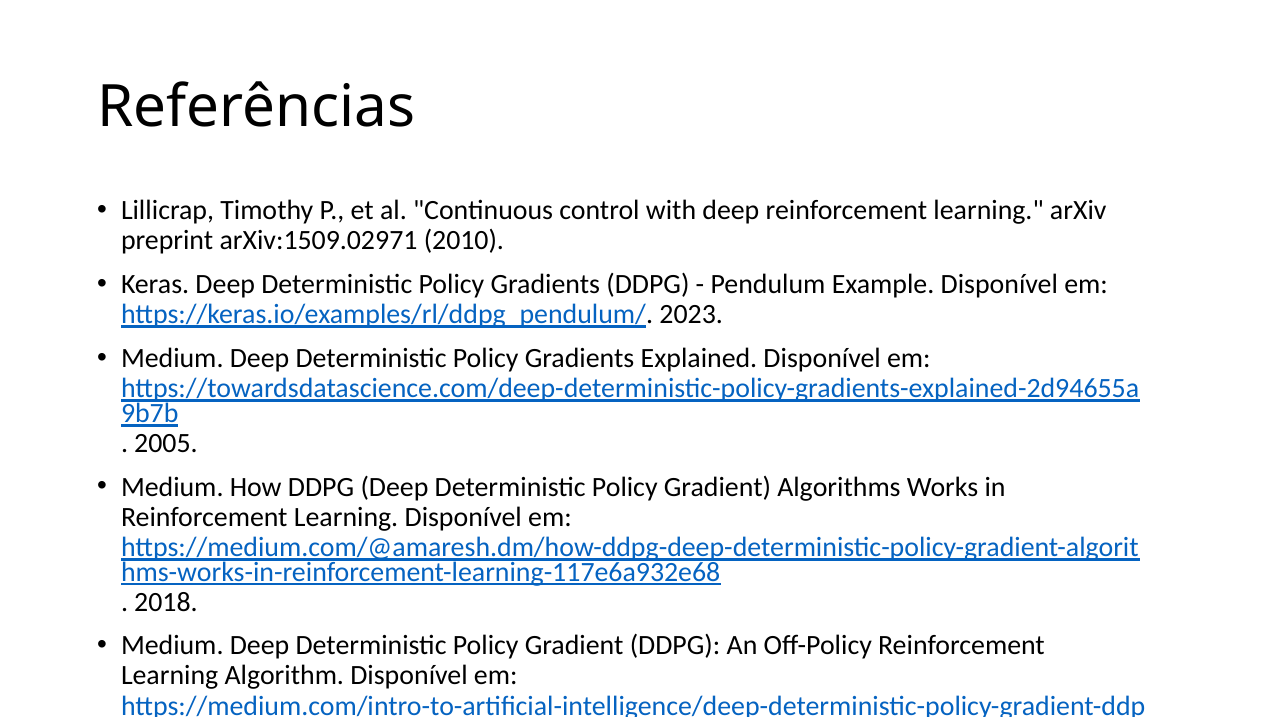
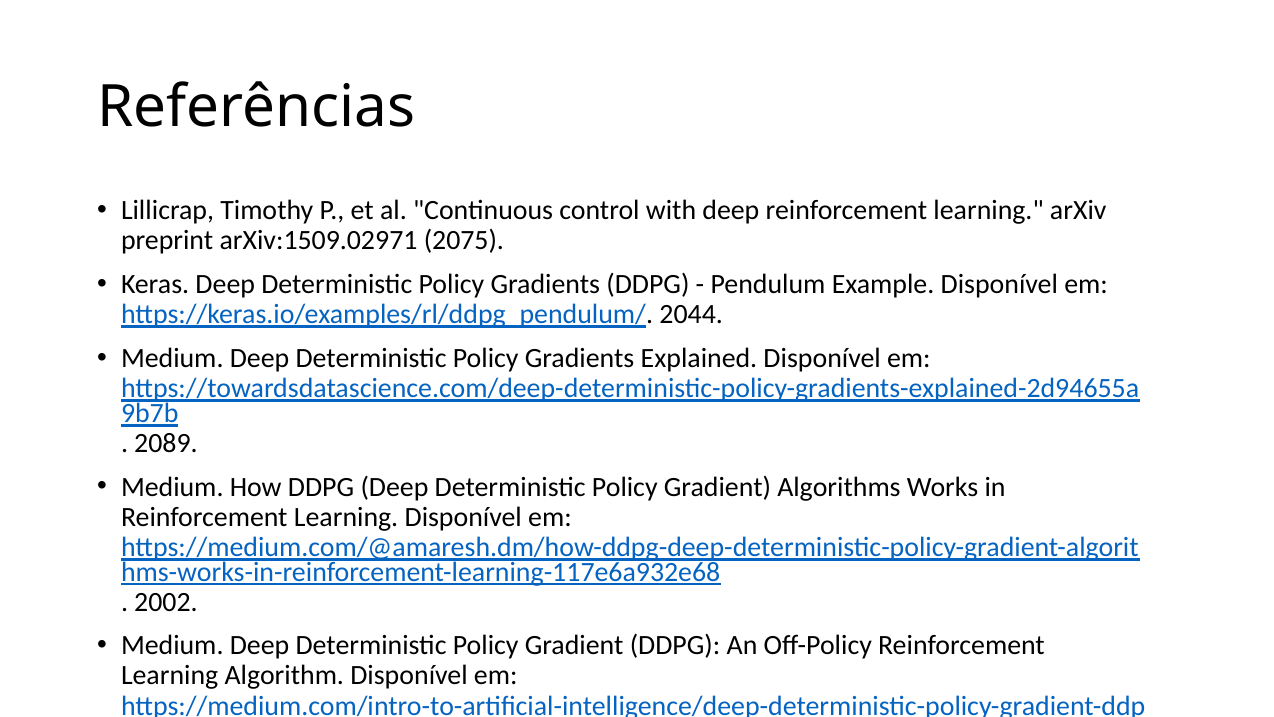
2010: 2010 -> 2075
2023: 2023 -> 2044
2005: 2005 -> 2089
2018: 2018 -> 2002
